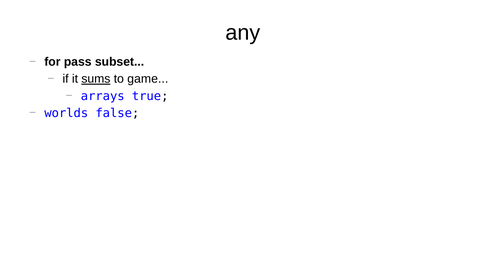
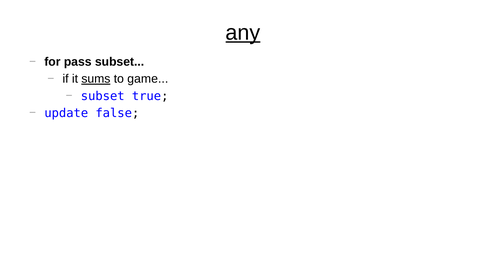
any underline: none -> present
arrays at (103, 96): arrays -> subset
worlds: worlds -> update
